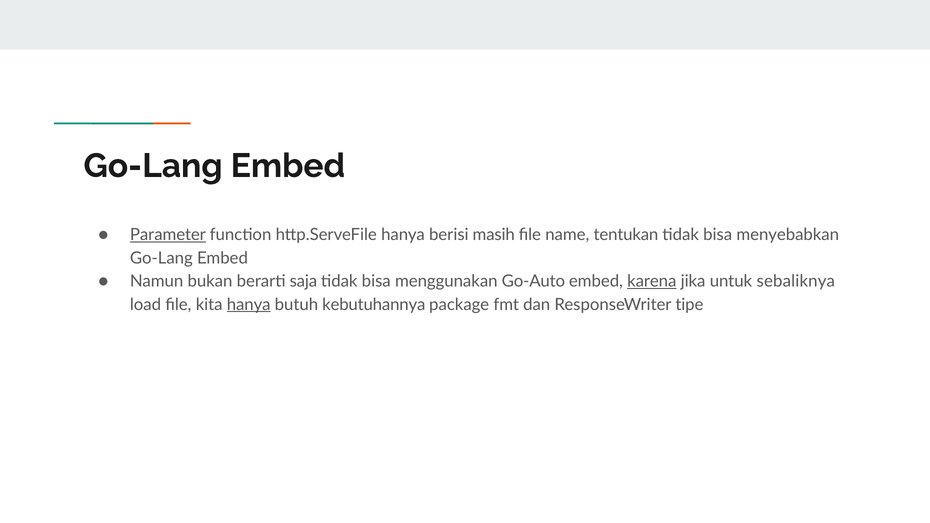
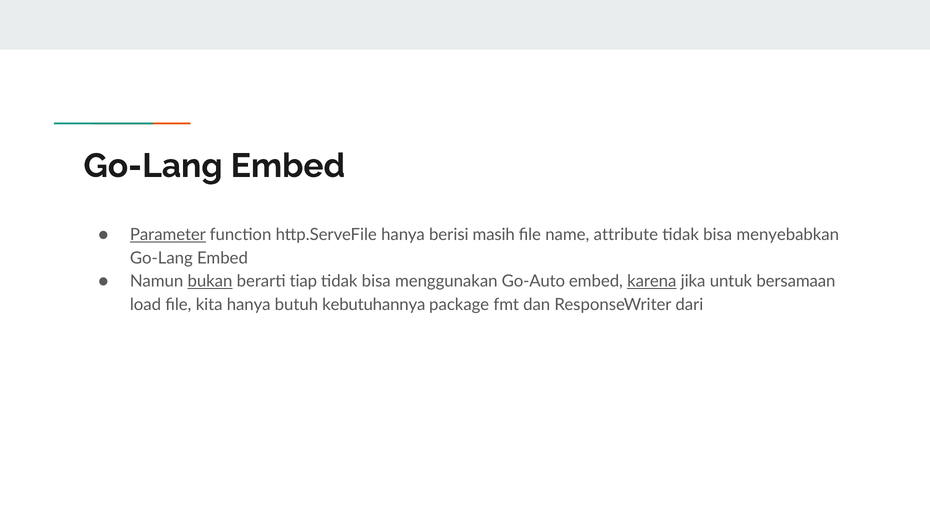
tentukan: tentukan -> attribute
bukan underline: none -> present
saja: saja -> tiap
sebaliknya: sebaliknya -> bersamaan
hanya at (249, 305) underline: present -> none
tipe: tipe -> dari
